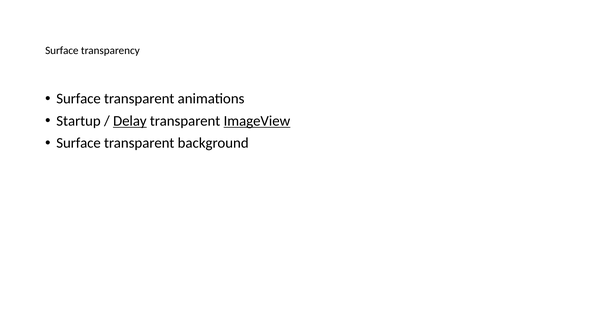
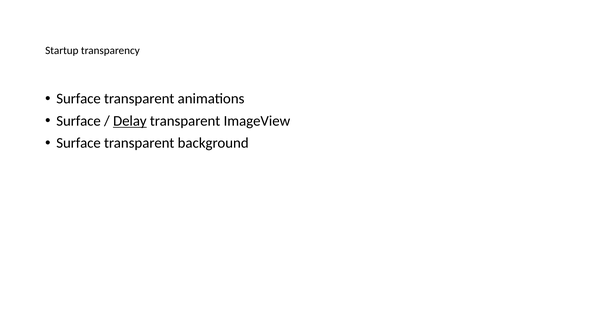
Surface at (62, 51): Surface -> Startup
Startup at (79, 121): Startup -> Surface
ImageView underline: present -> none
